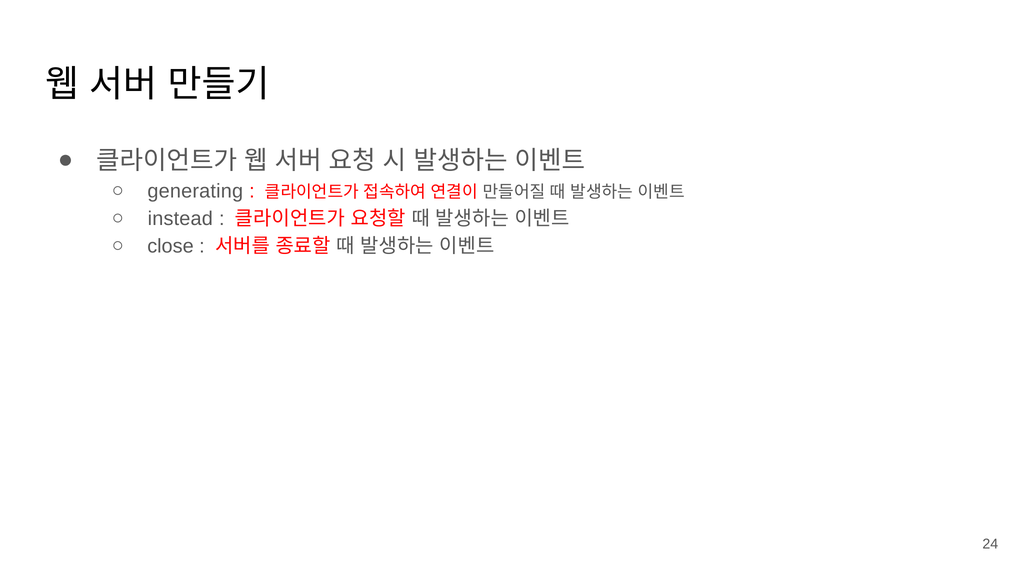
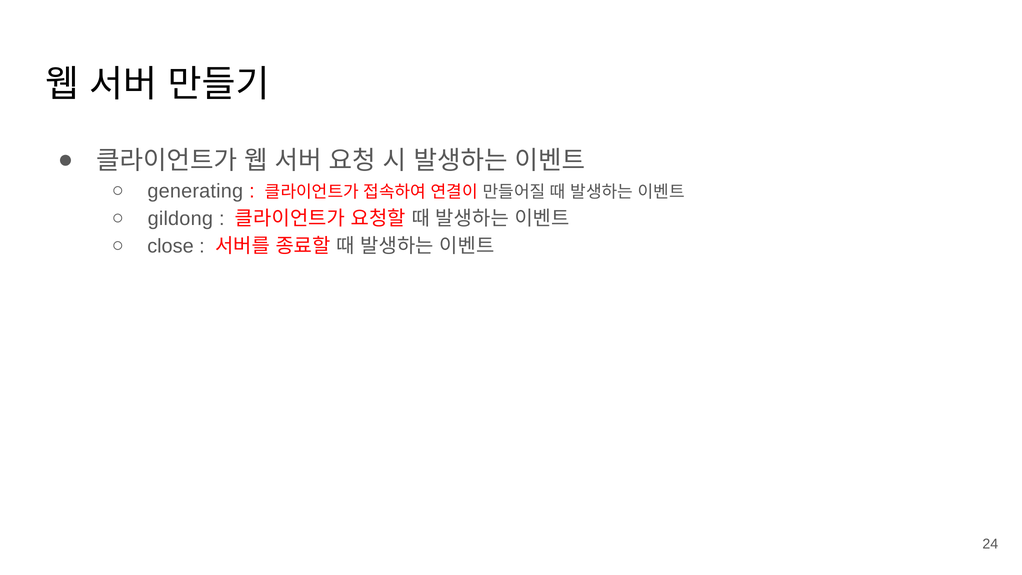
instead: instead -> gildong
